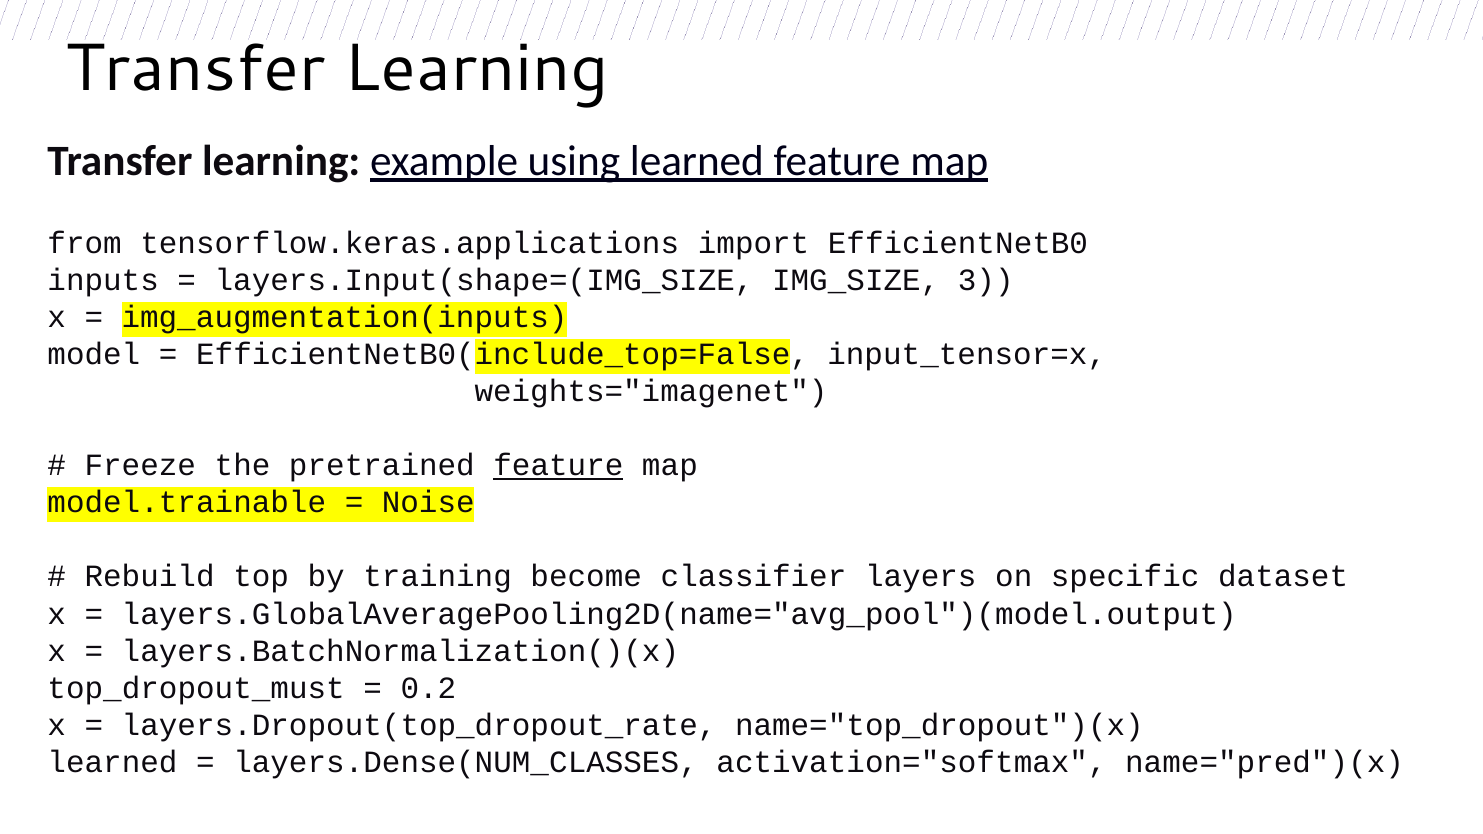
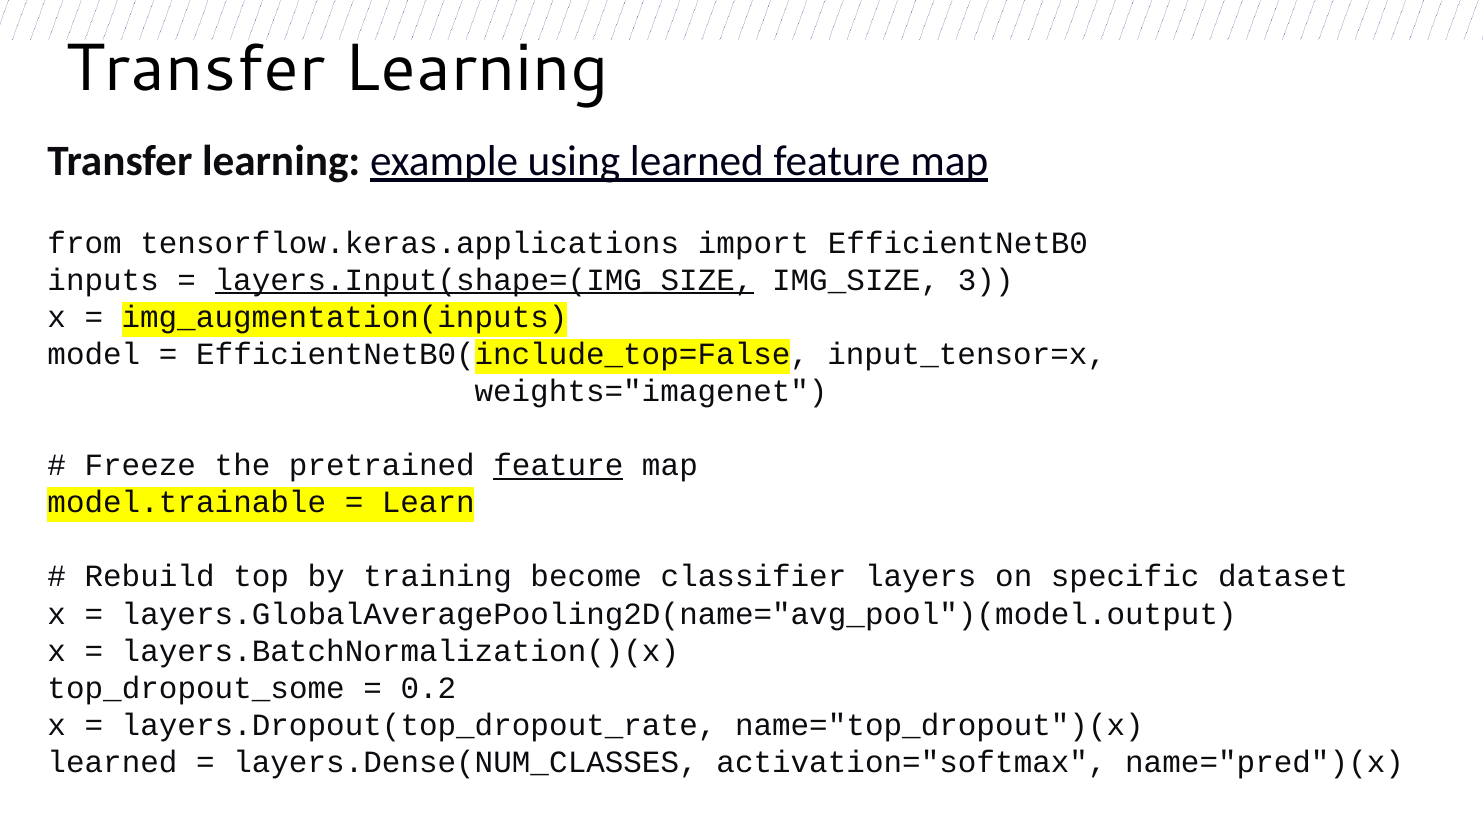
layers.Input(shape=(IMG_SIZE underline: none -> present
Noise: Noise -> Learn
top_dropout_must: top_dropout_must -> top_dropout_some
